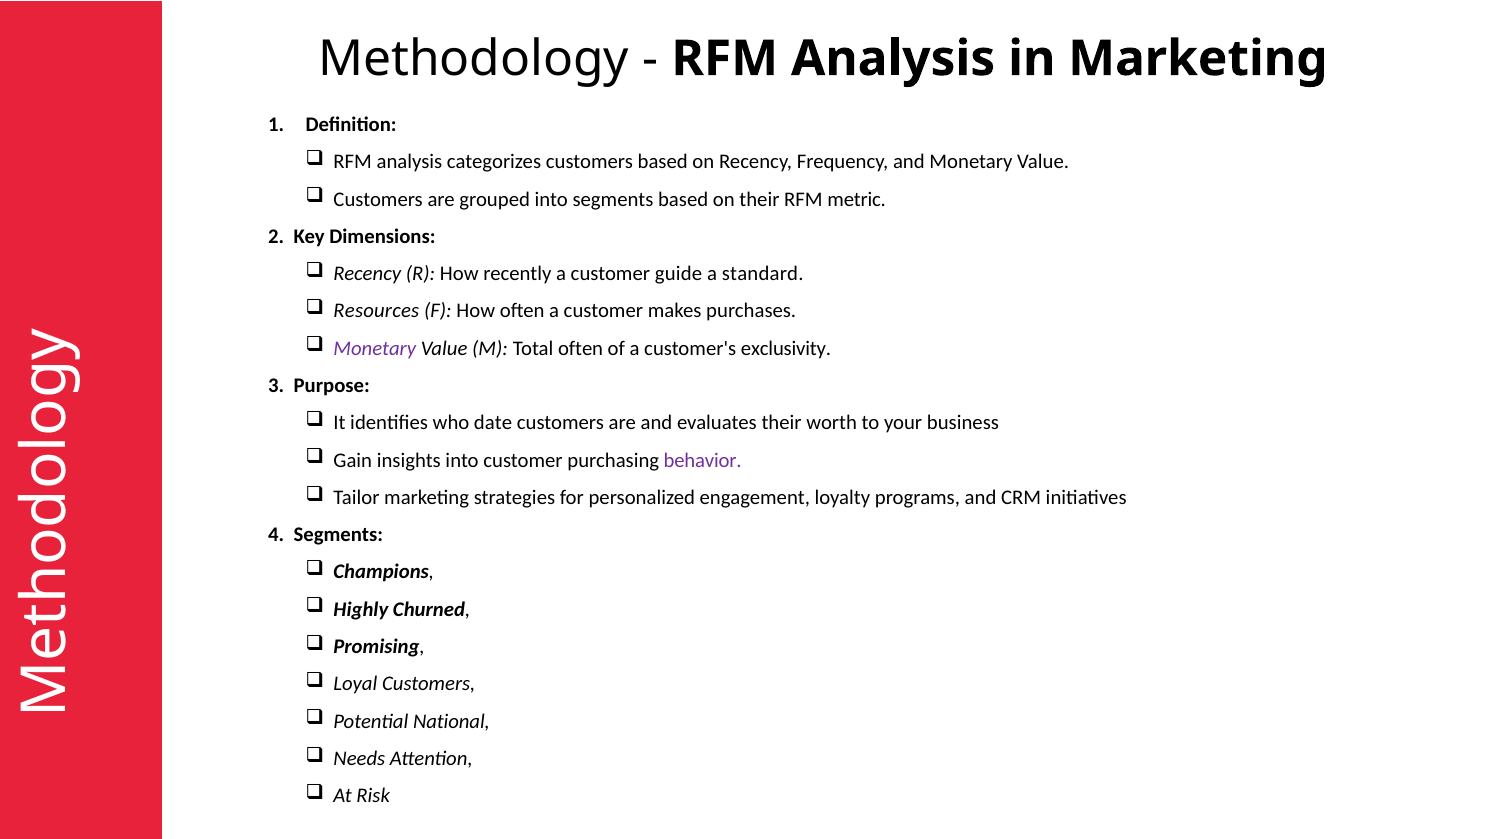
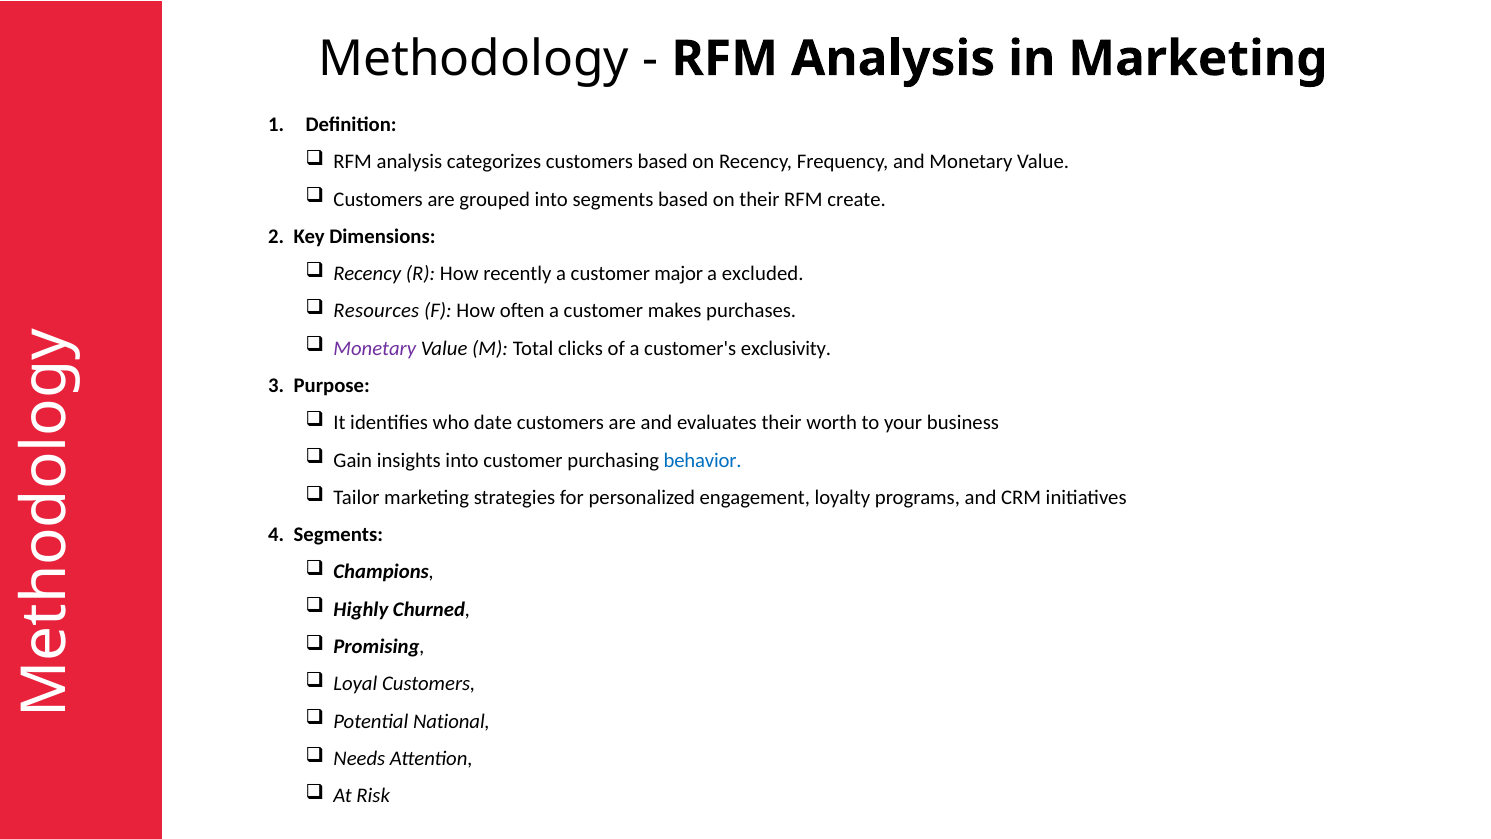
metric: metric -> create
guide: guide -> major
standard: standard -> excluded
Total often: often -> clicks
behavior colour: purple -> blue
